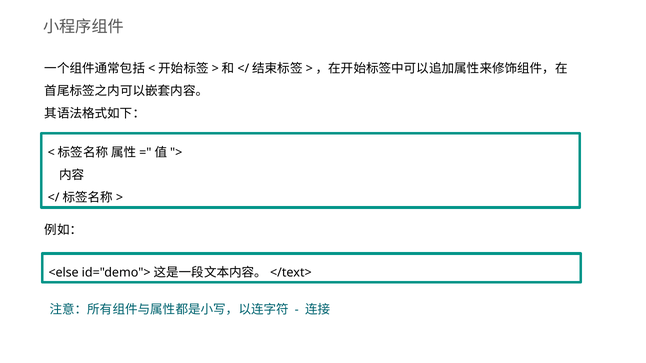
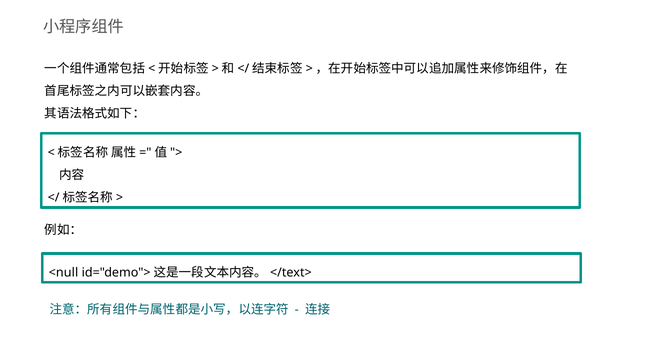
<else: <else -> <null
